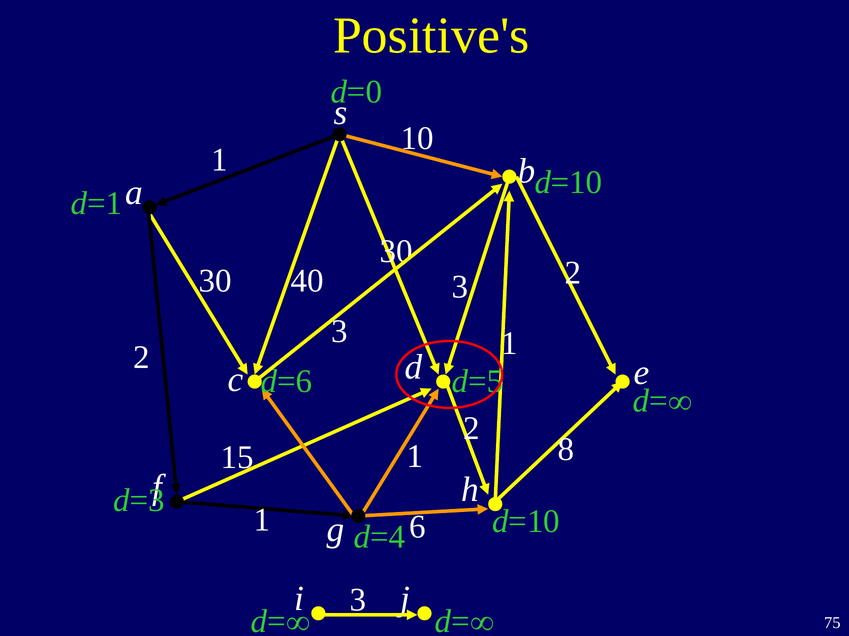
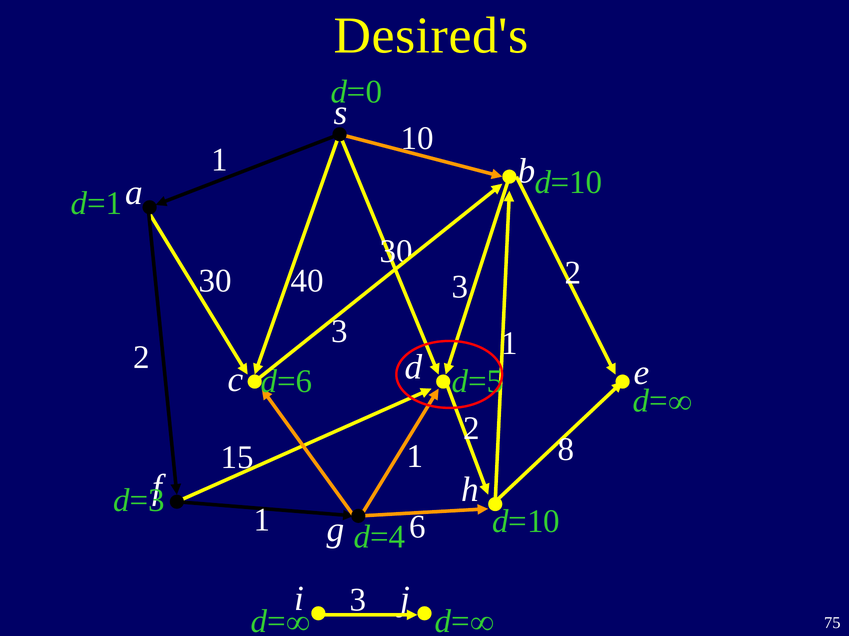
Positive's: Positive's -> Desired's
